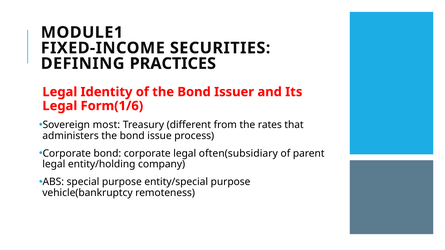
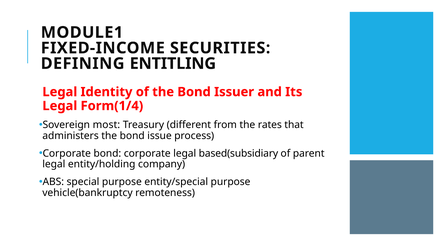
PRACTICES: PRACTICES -> ENTITLING
Form(1/6: Form(1/6 -> Form(1/4
often(subsidiary: often(subsidiary -> based(subsidiary
